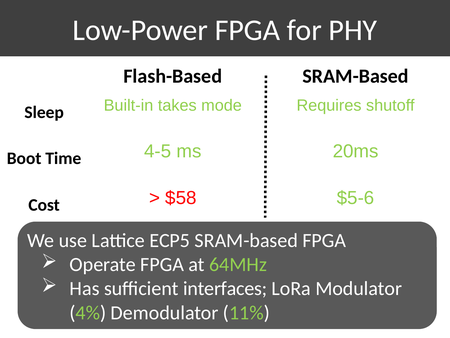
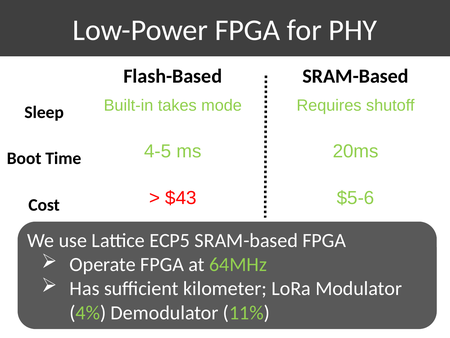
$58: $58 -> $43
interfaces: interfaces -> kilometer
